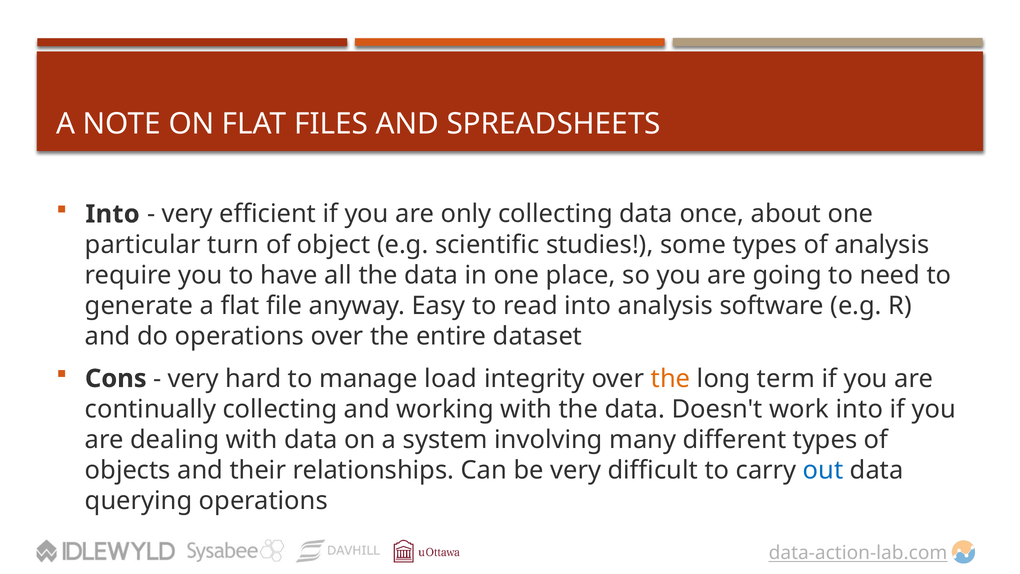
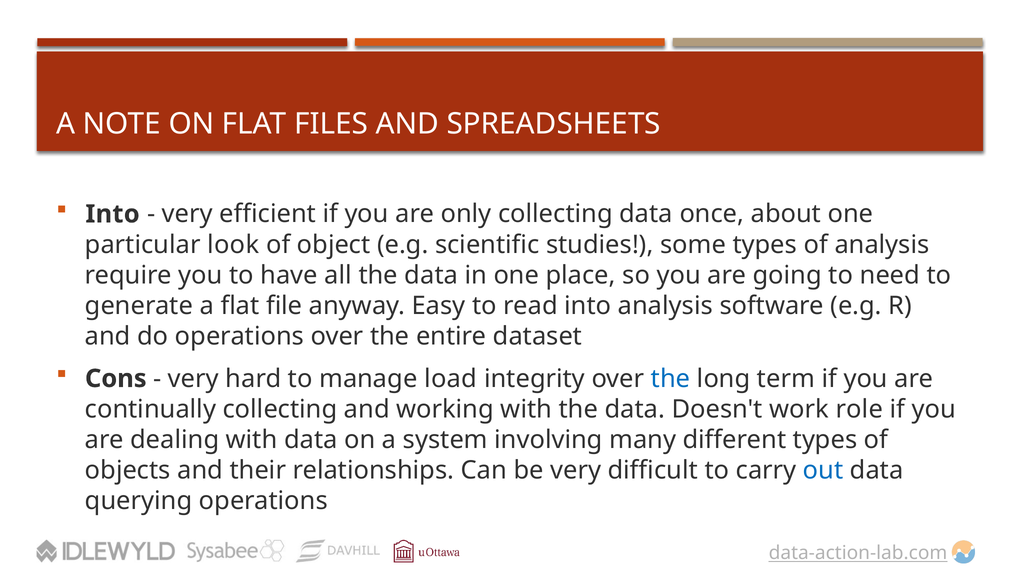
turn: turn -> look
the at (671, 378) colour: orange -> blue
work into: into -> role
